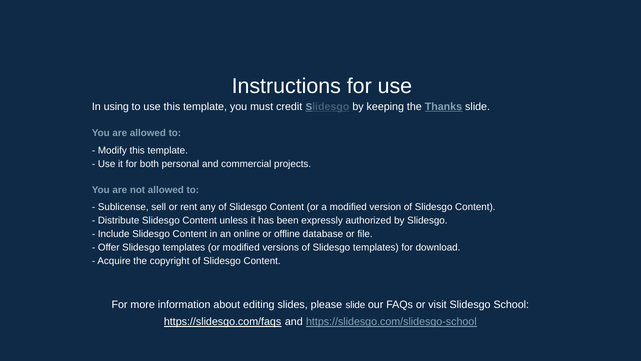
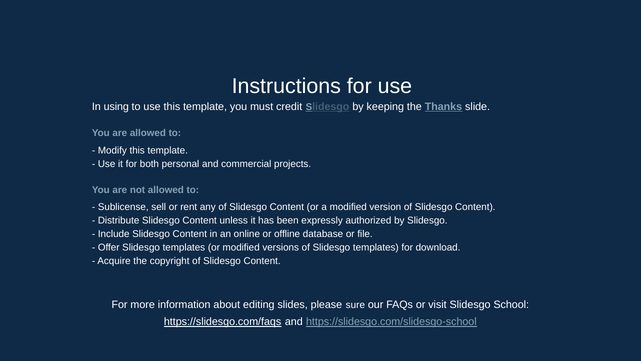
please slide: slide -> sure
